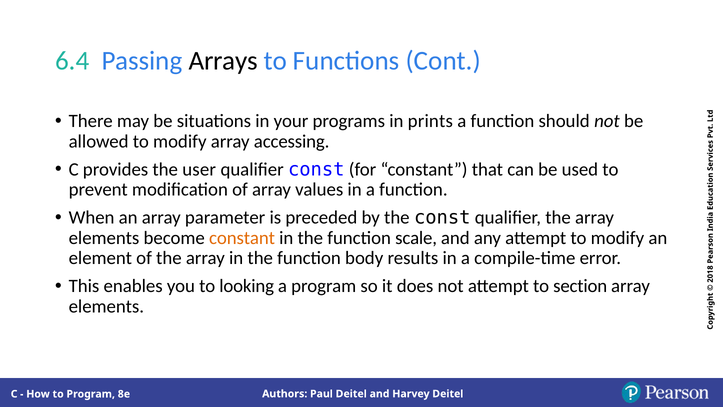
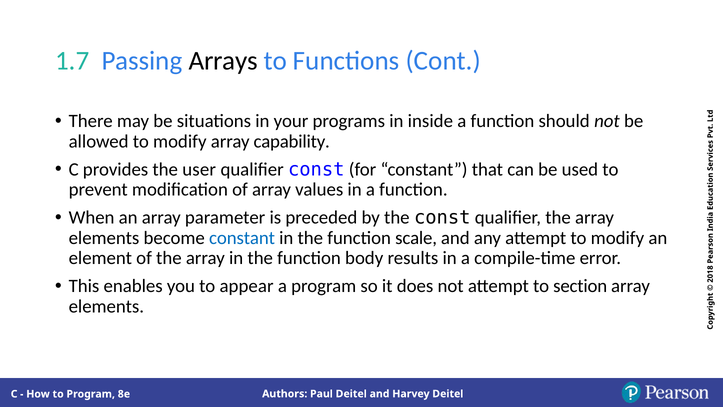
6.4: 6.4 -> 1.7
prints: prints -> inside
accessing: accessing -> capability
constant at (242, 238) colour: orange -> blue
looking: looking -> appear
